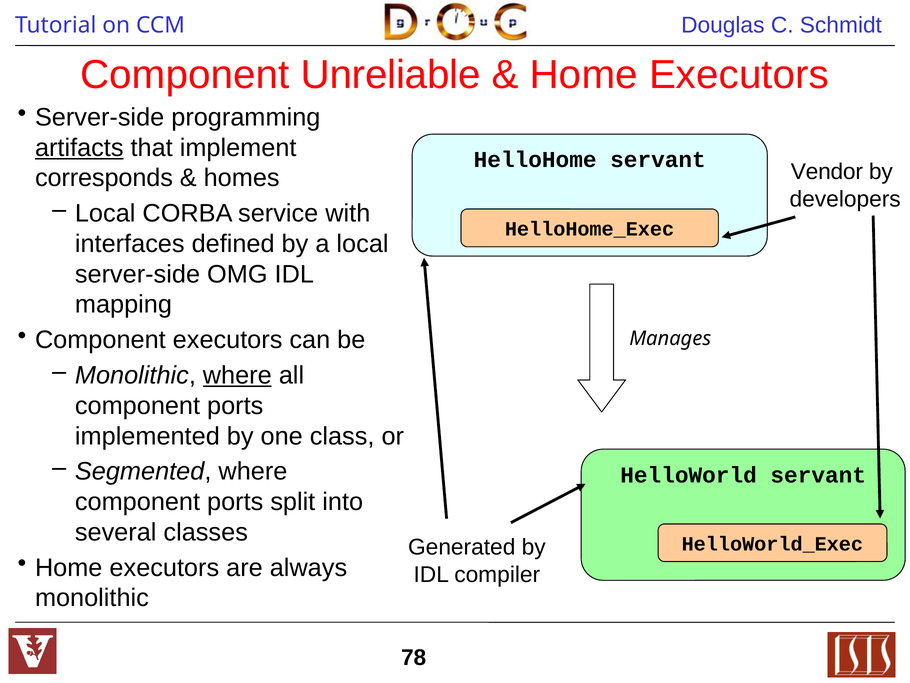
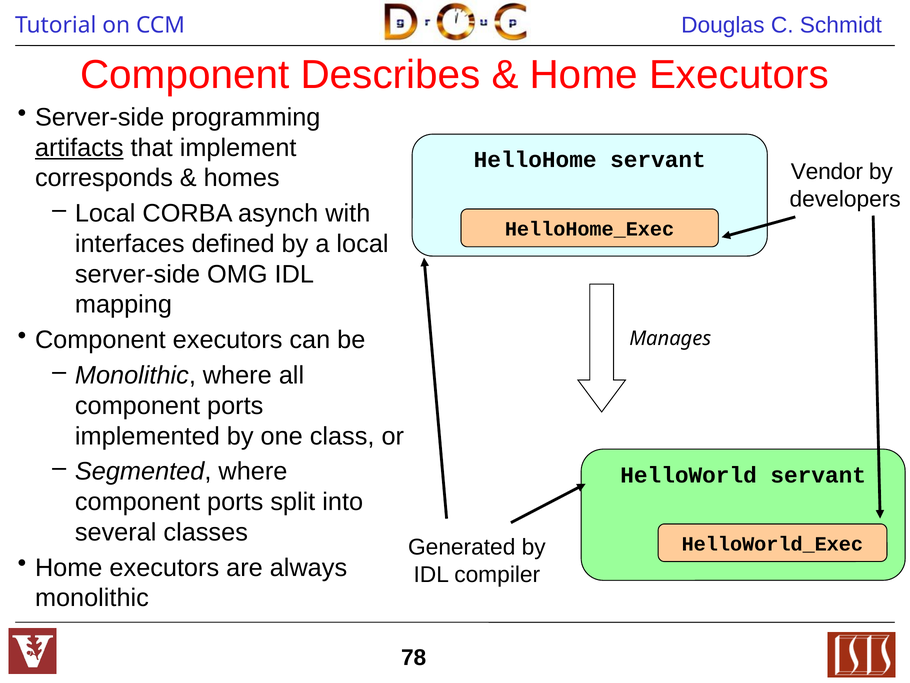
Unreliable: Unreliable -> Describes
service: service -> asynch
where at (237, 375) underline: present -> none
